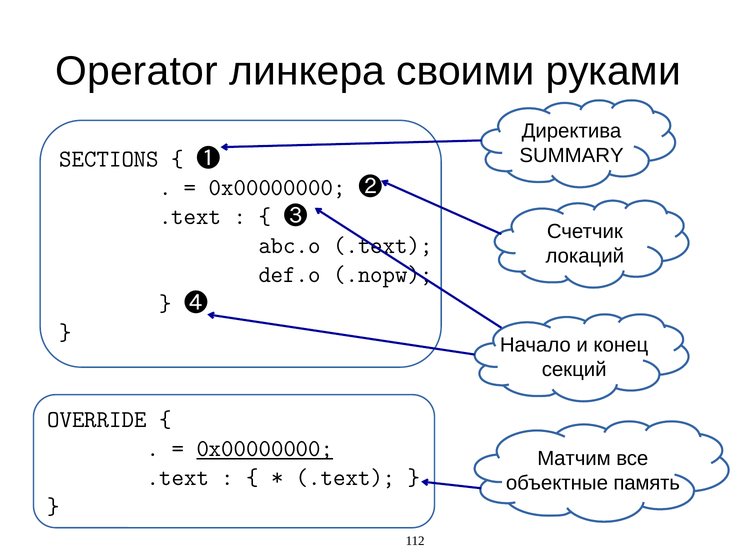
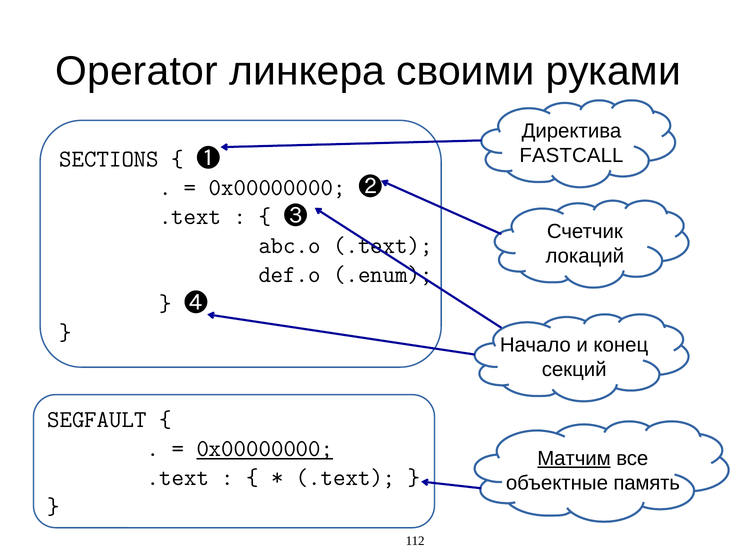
SUMMARY: SUMMARY -> FASTCALL
.nopw: .nopw -> .enum
OVERRIDE: OVERRIDE -> SEGFAULT
Матчим underline: none -> present
